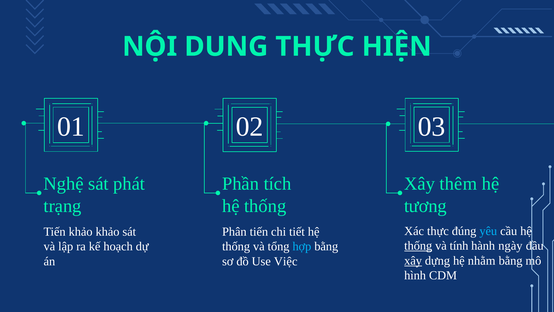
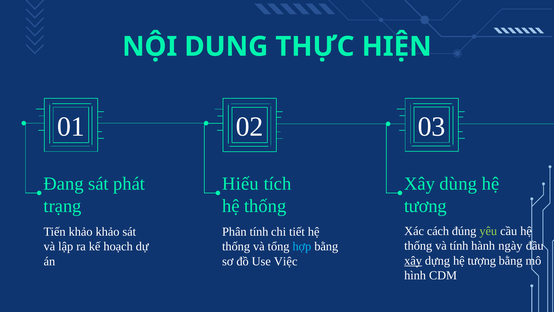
Nghệ: Nghệ -> Đang
Phần: Phần -> Hiếu
thêm: thêm -> dùng
Xác thực: thực -> cách
yêu colour: light blue -> light green
Phân tiến: tiến -> tính
thống at (418, 246) underline: present -> none
nhằm: nhằm -> tượng
